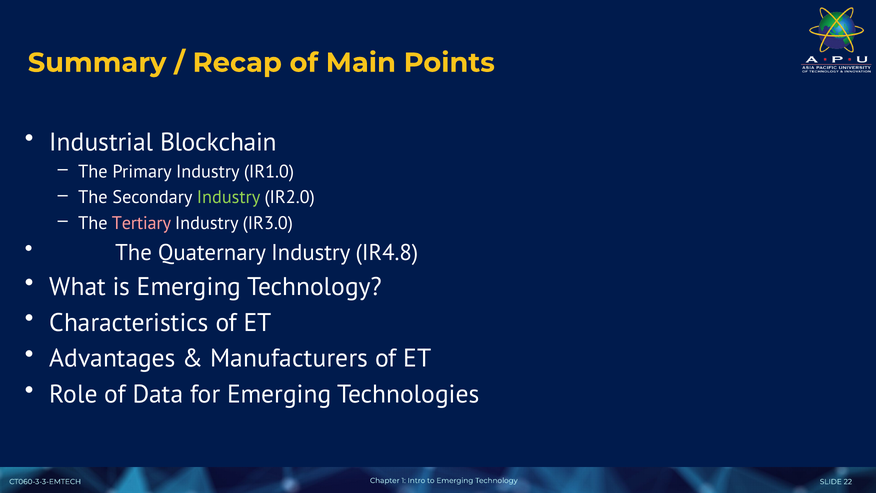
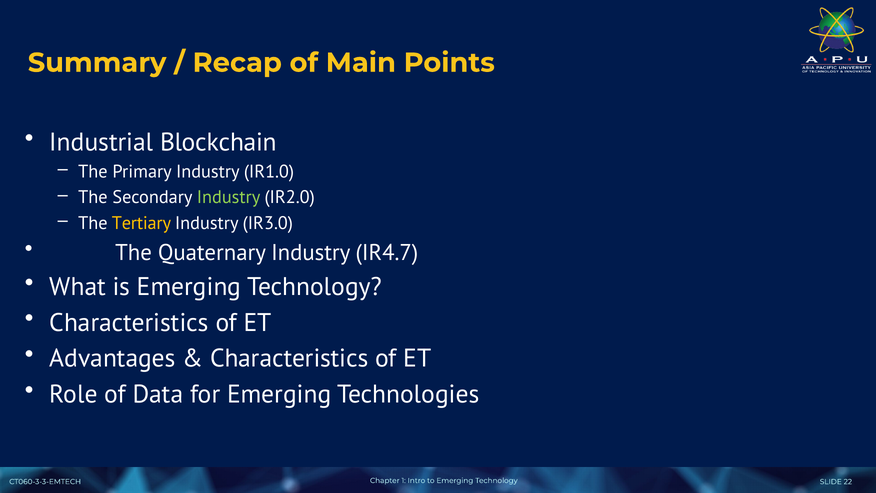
Tertiary colour: pink -> yellow
IR4.8: IR4.8 -> IR4.7
Manufacturers at (289, 358): Manufacturers -> Characteristics
